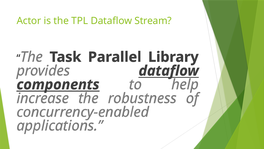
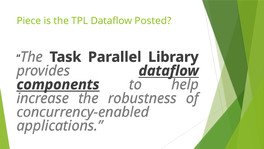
Actor: Actor -> Piece
Stream: Stream -> Posted
